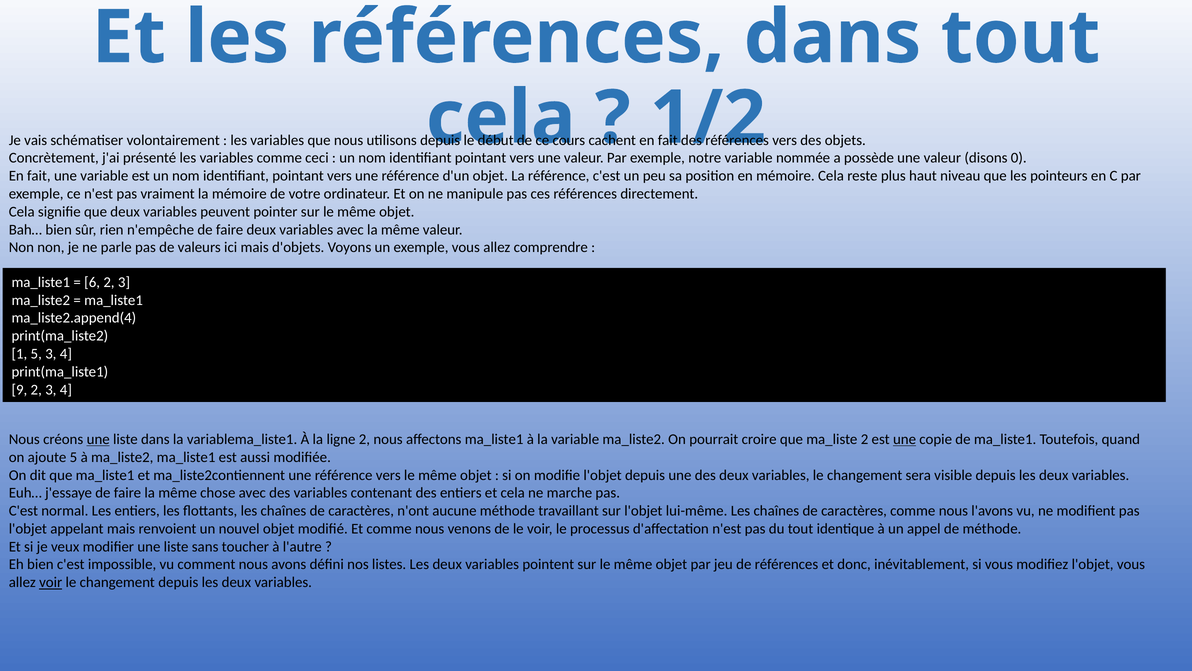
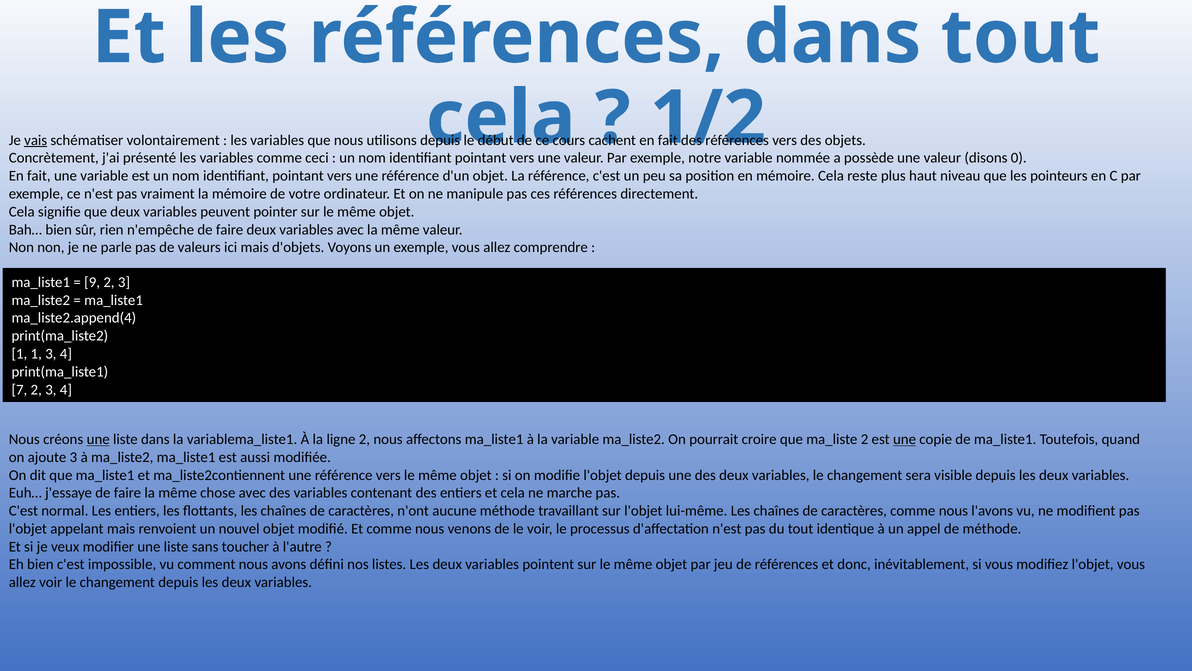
vais underline: none -> present
6: 6 -> 9
1 5: 5 -> 1
9: 9 -> 7
ajoute 5: 5 -> 3
voir at (51, 582) underline: present -> none
